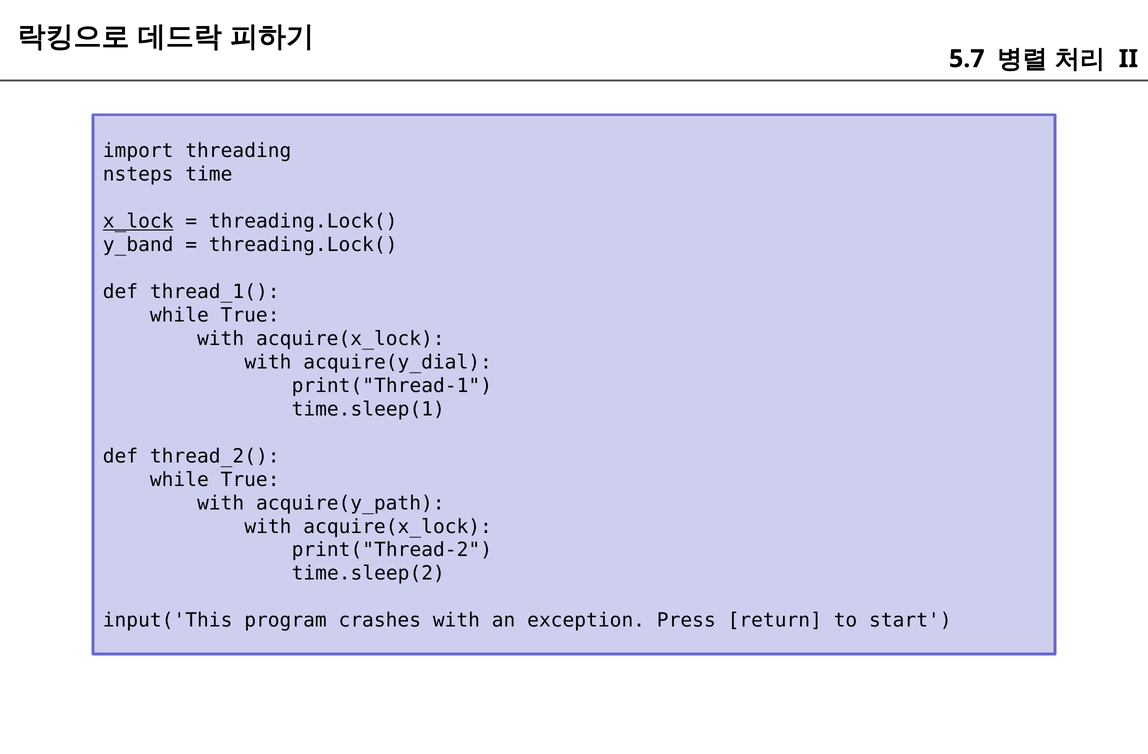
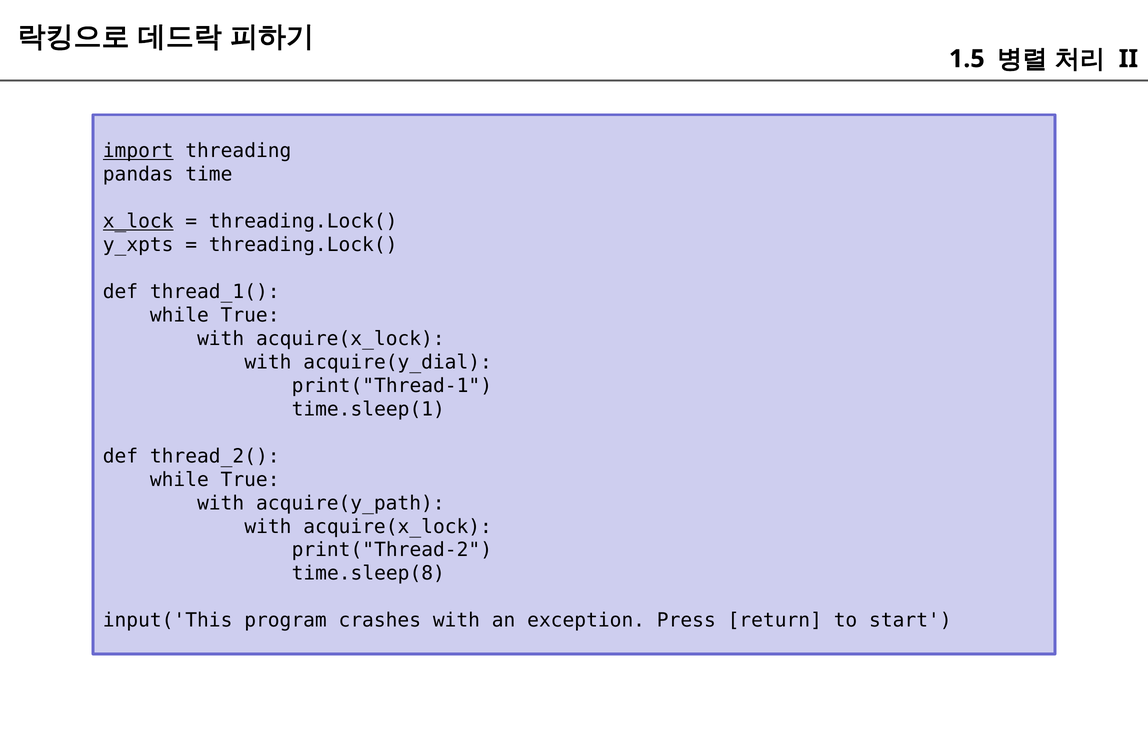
5.7: 5.7 -> 1.5
import underline: none -> present
nsteps: nsteps -> pandas
y_band: y_band -> y_xpts
time.sleep(2: time.sleep(2 -> time.sleep(8
